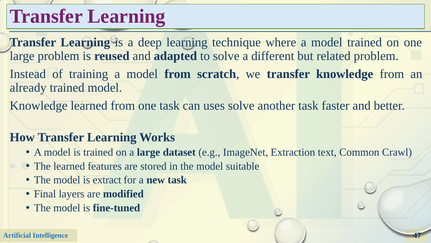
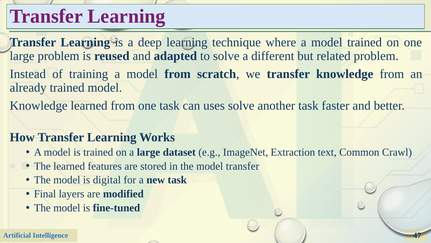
model suitable: suitable -> transfer
extract: extract -> digital
